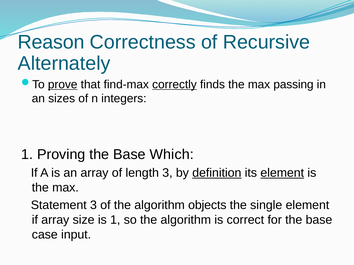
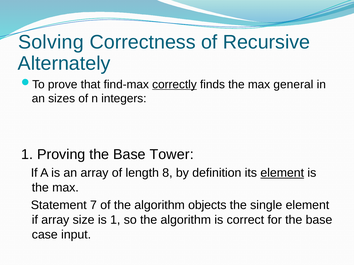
Reason: Reason -> Solving
prove underline: present -> none
passing: passing -> general
Which: Which -> Tower
length 3: 3 -> 8
definition underline: present -> none
Statement 3: 3 -> 7
